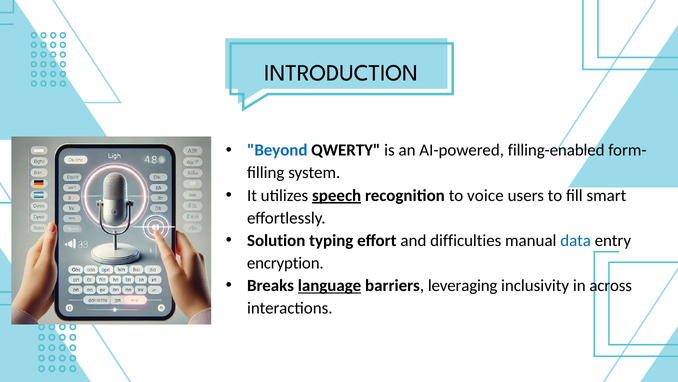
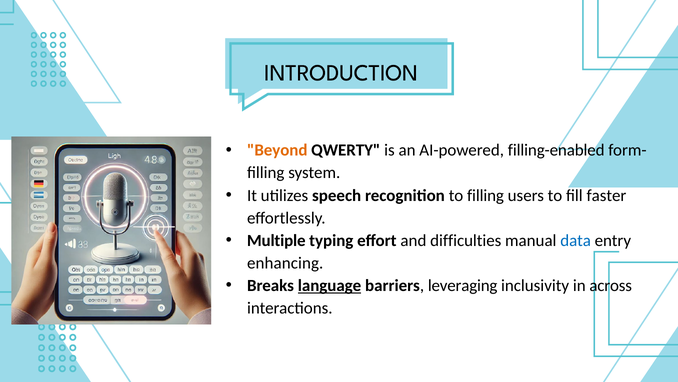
Beyond colour: blue -> orange
speech underline: present -> none
to voice: voice -> filling
smart: smart -> faster
Solution: Solution -> Multiple
encryption: encryption -> enhancing
